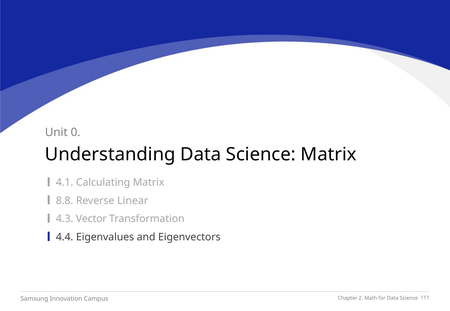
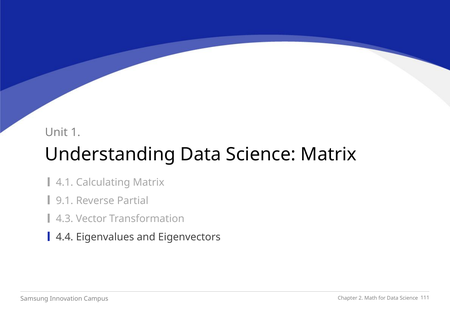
0: 0 -> 1
8.8: 8.8 -> 9.1
Linear: Linear -> Partial
